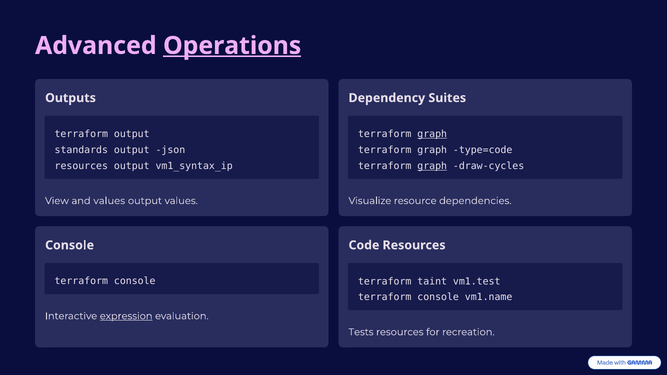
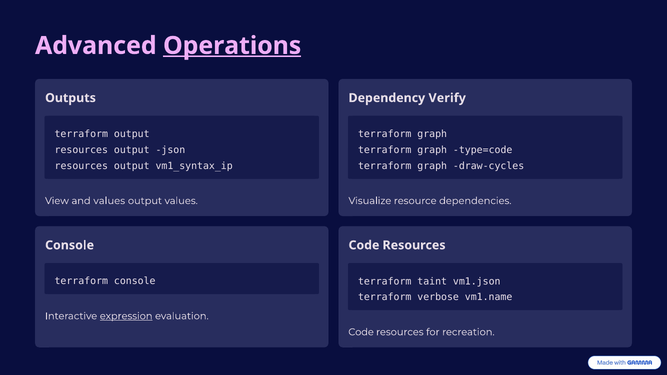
Suites: Suites -> Verify
graph at (432, 134) underline: present -> none
standards at (81, 150): standards -> resources
graph at (432, 166) underline: present -> none
vm1.test: vm1.test -> vm1.json
console at (438, 297): console -> verbose
Tests at (361, 332): Tests -> Code
